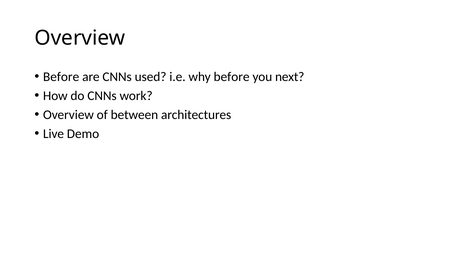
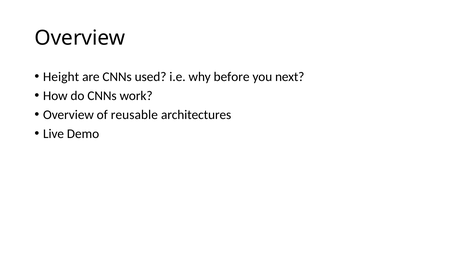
Before at (61, 77): Before -> Height
between: between -> reusable
